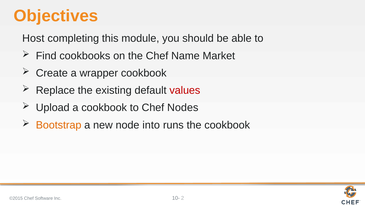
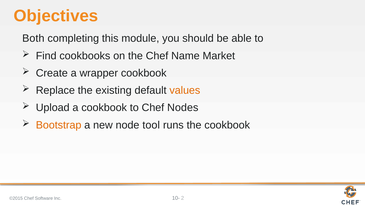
Host: Host -> Both
values colour: red -> orange
into: into -> tool
